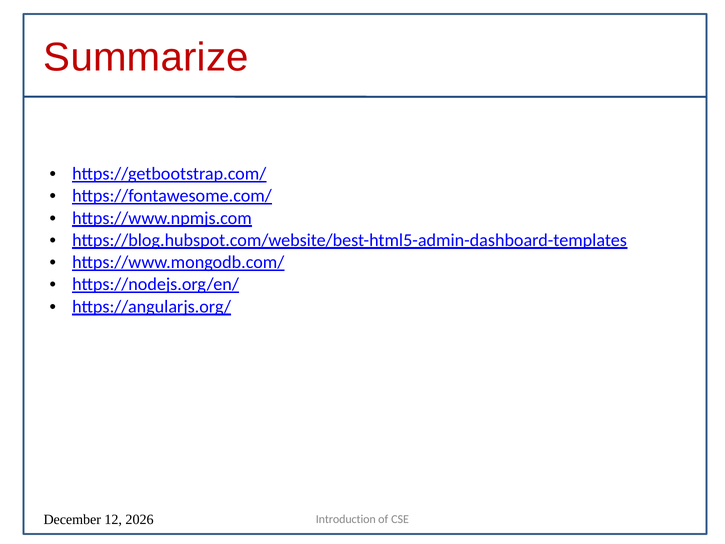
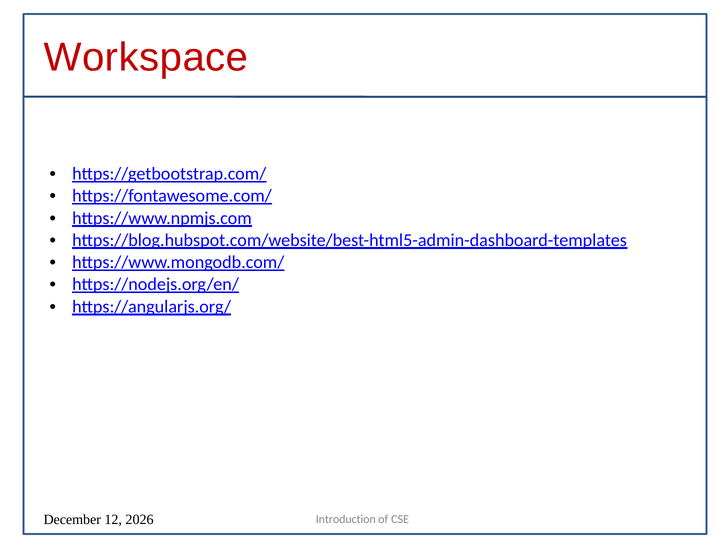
Summarize: Summarize -> Workspace
